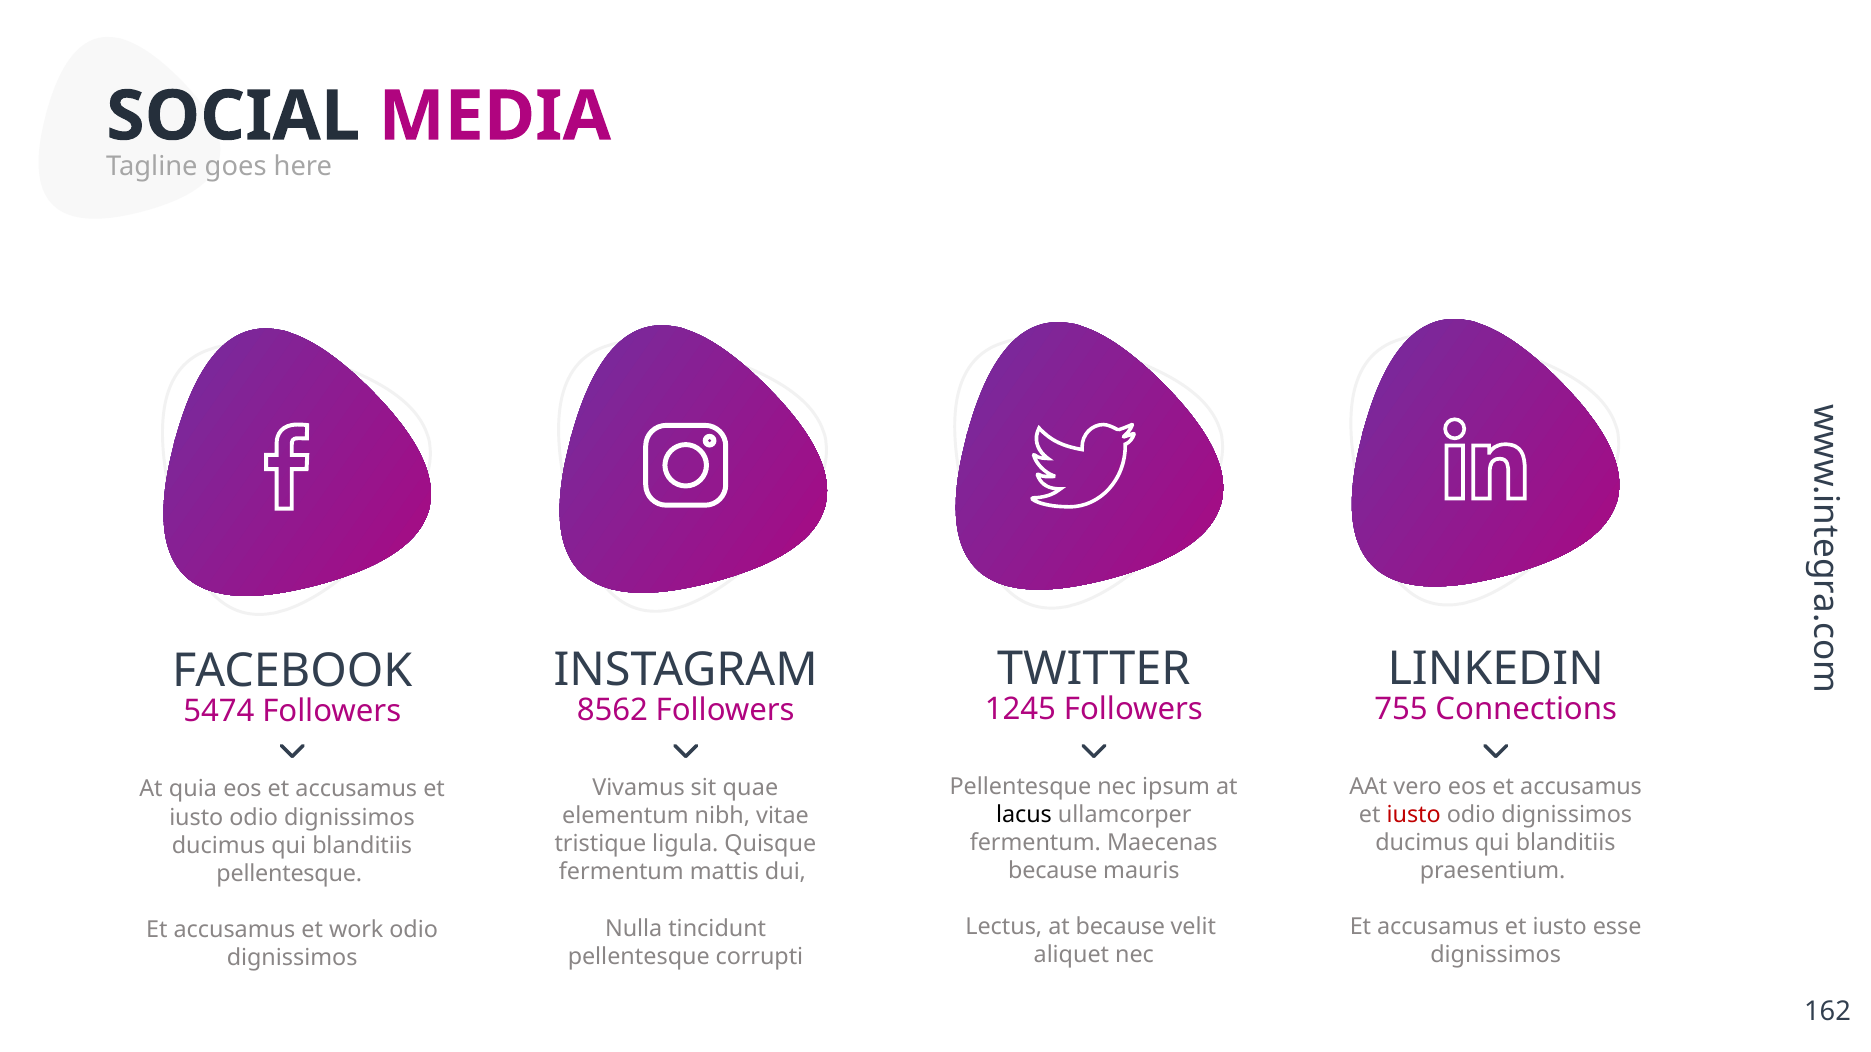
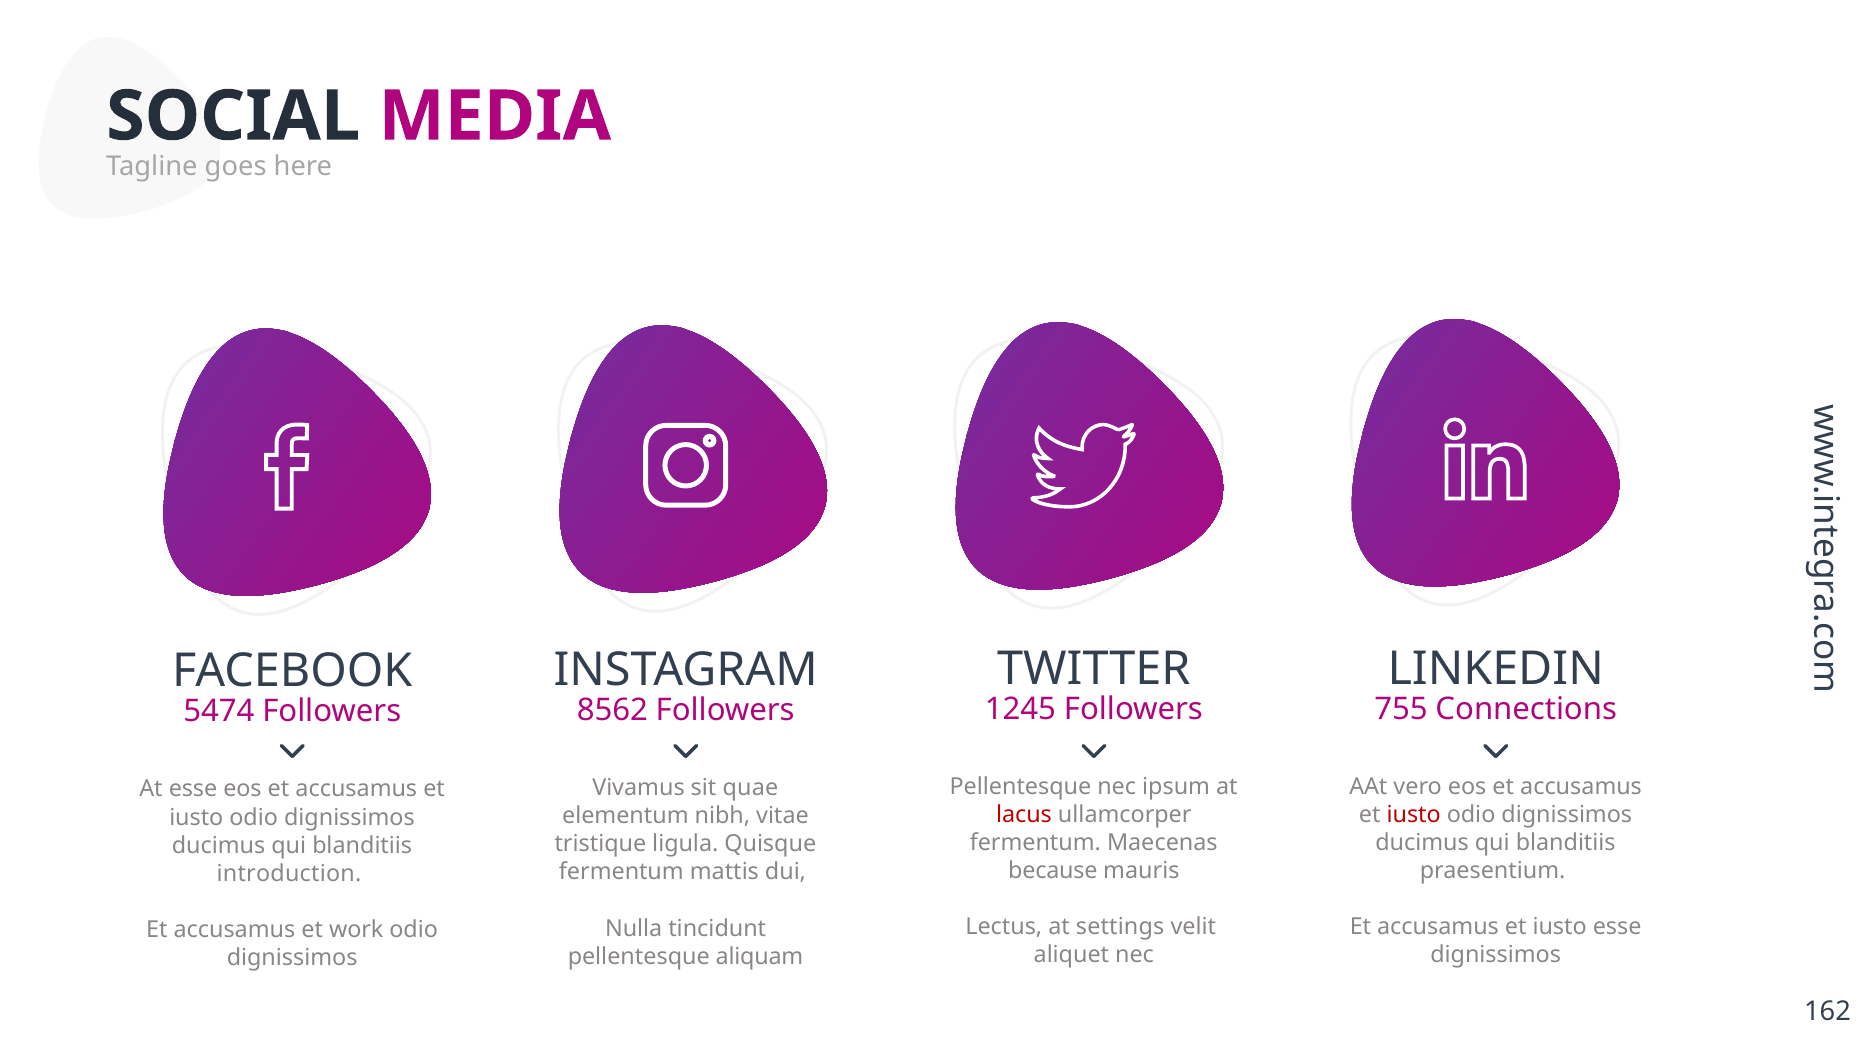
At quia: quia -> esse
lacus colour: black -> red
pellentesque at (289, 874): pellentesque -> introduction
at because: because -> settings
corrupti: corrupti -> aliquam
